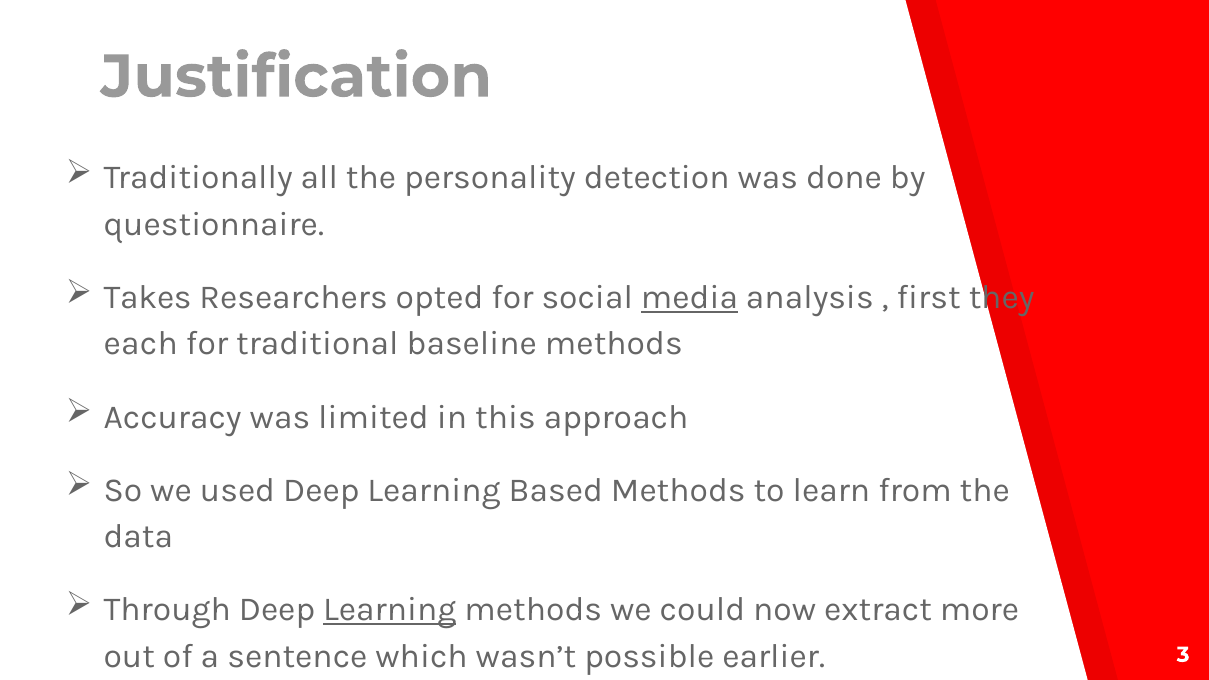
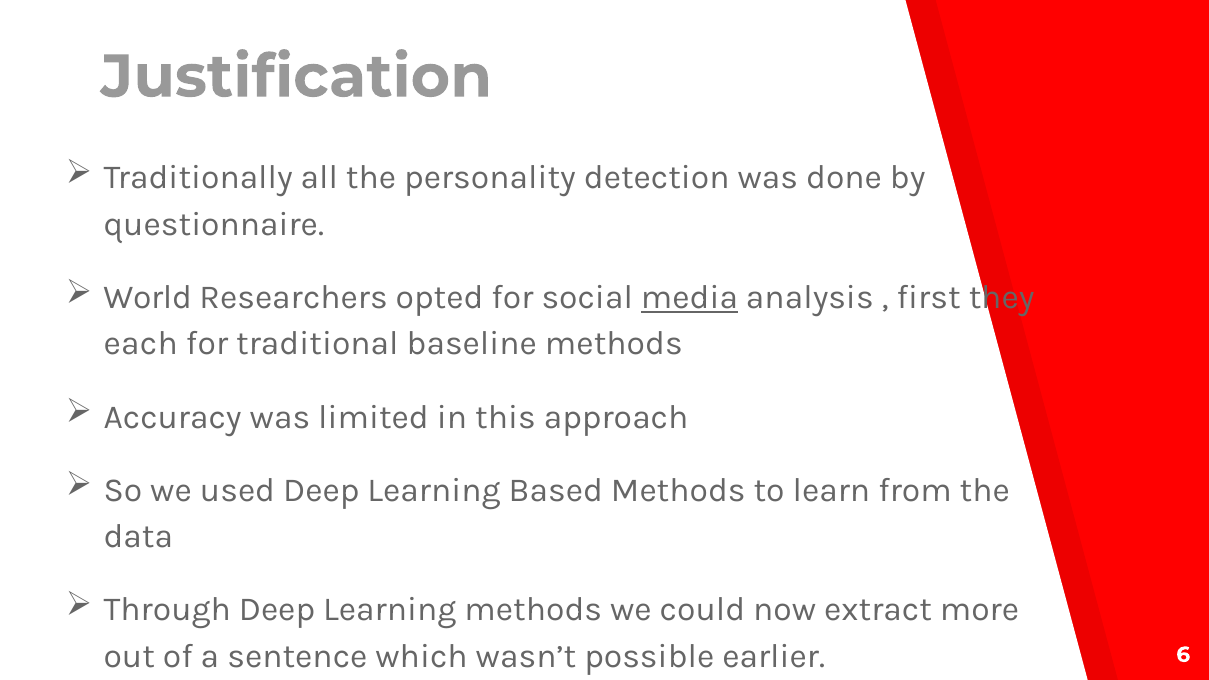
Takes: Takes -> World
Learning at (390, 610) underline: present -> none
3: 3 -> 6
